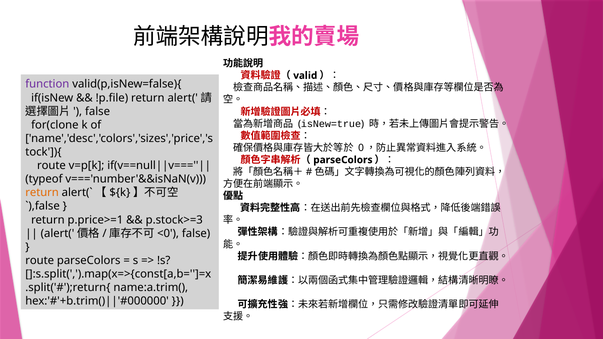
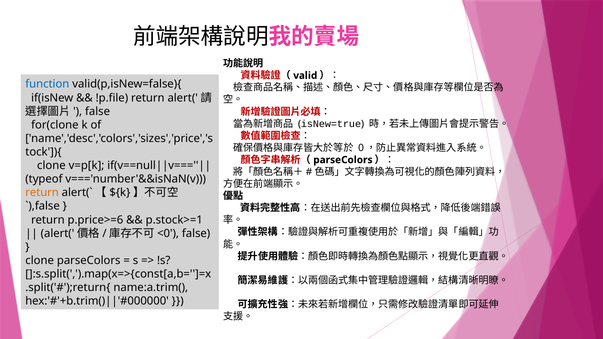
function colour: purple -> blue
route at (51, 166): route -> clone
p.price>=1: p.price>=1 -> p.price>=6
p.stock>=3: p.stock>=3 -> p.stock>=1
route at (40, 261): route -> clone
